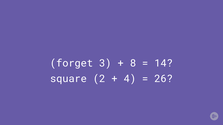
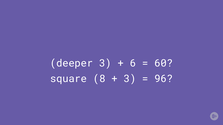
forget: forget -> deeper
8: 8 -> 6
14: 14 -> 60
2: 2 -> 8
4 at (130, 79): 4 -> 3
26: 26 -> 96
